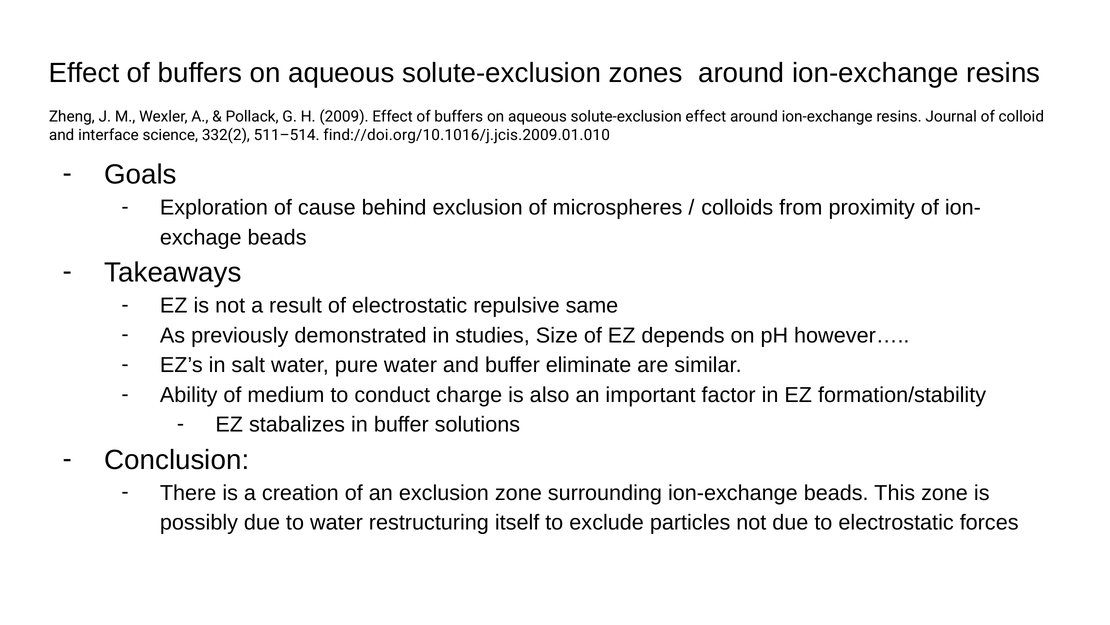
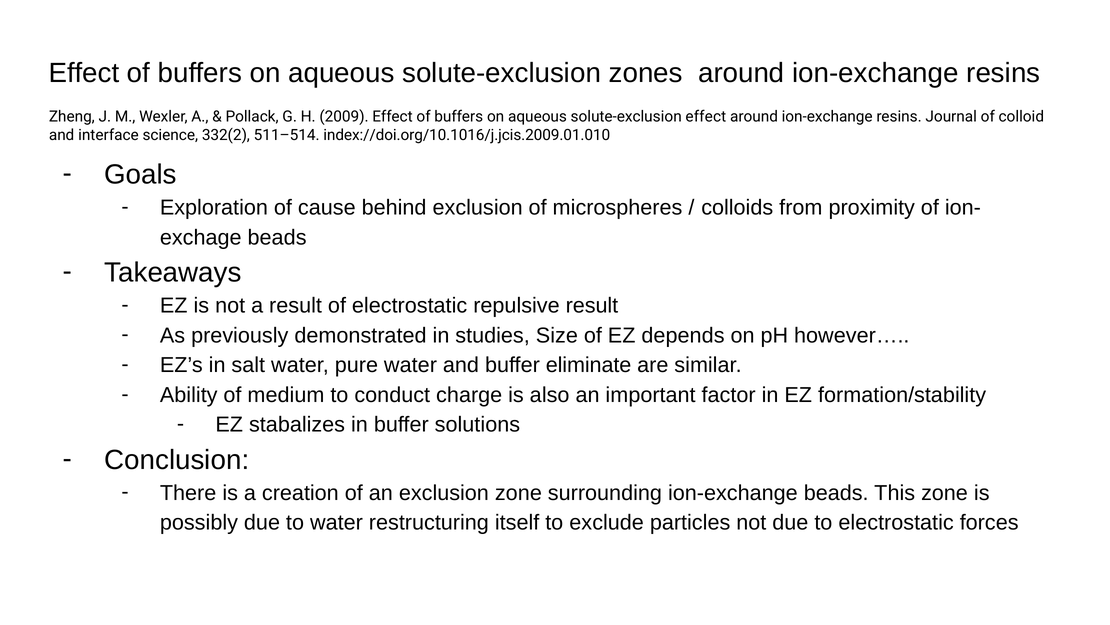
find://doi.org/10.1016/j.jcis.2009.01.010: find://doi.org/10.1016/j.jcis.2009.01.010 -> index://doi.org/10.1016/j.jcis.2009.01.010
repulsive same: same -> result
